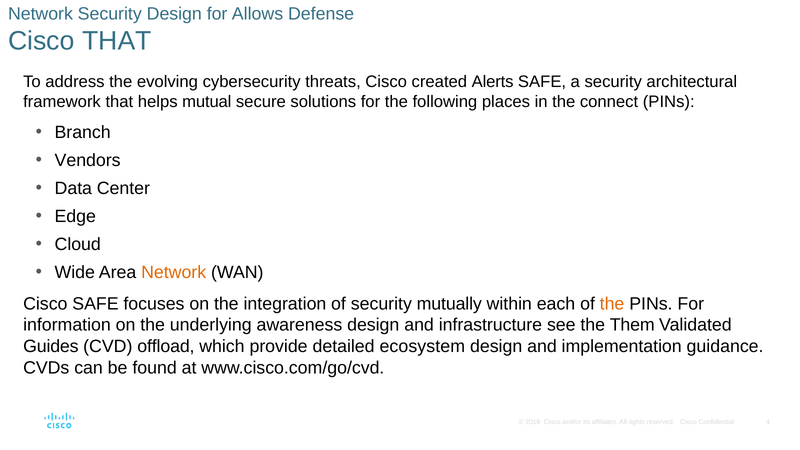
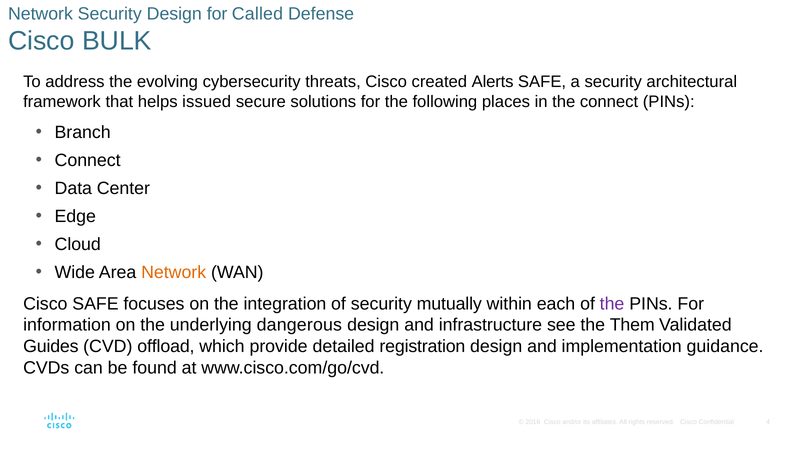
Allows: Allows -> Called
Cisco THAT: THAT -> BULK
mutual: mutual -> issued
Vendors at (88, 160): Vendors -> Connect
the at (612, 304) colour: orange -> purple
awareness: awareness -> dangerous
ecosystem: ecosystem -> registration
